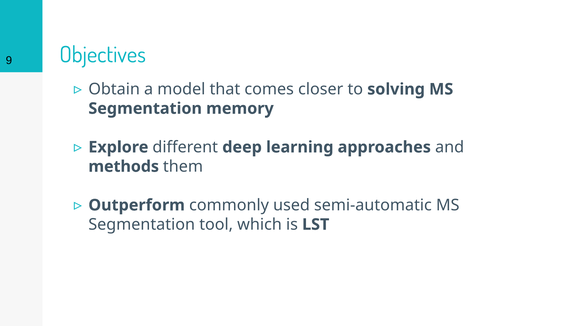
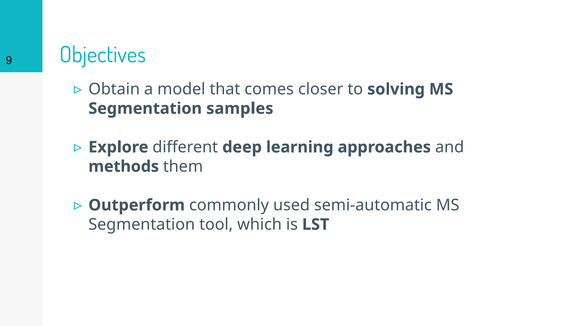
memory: memory -> samples
